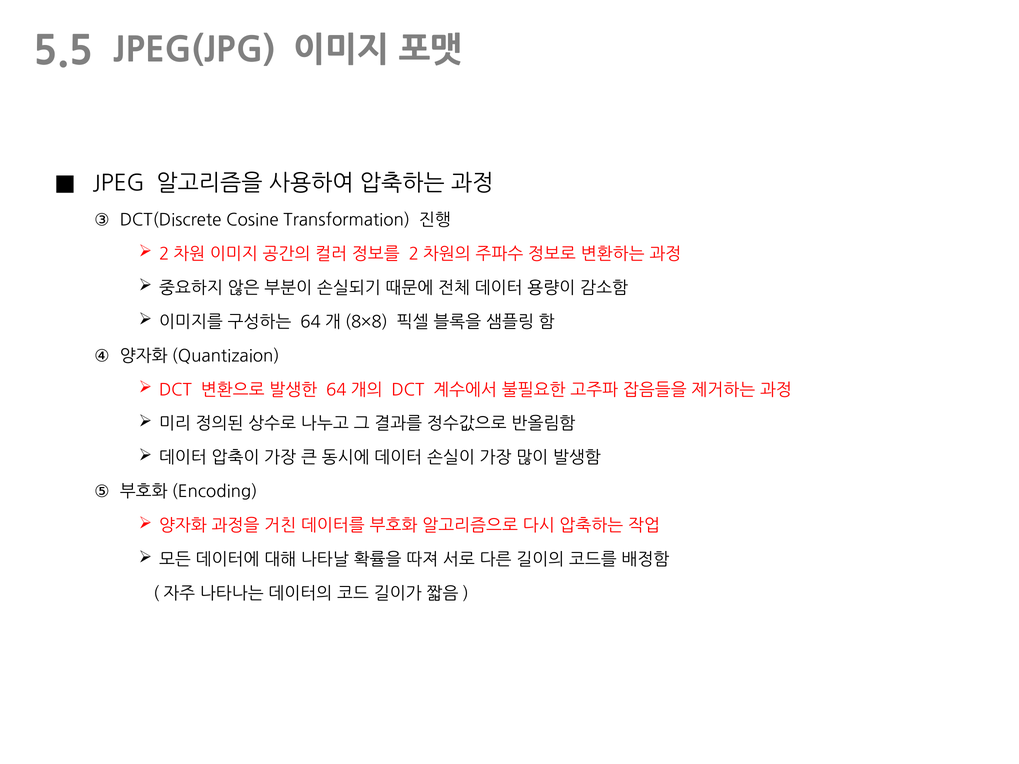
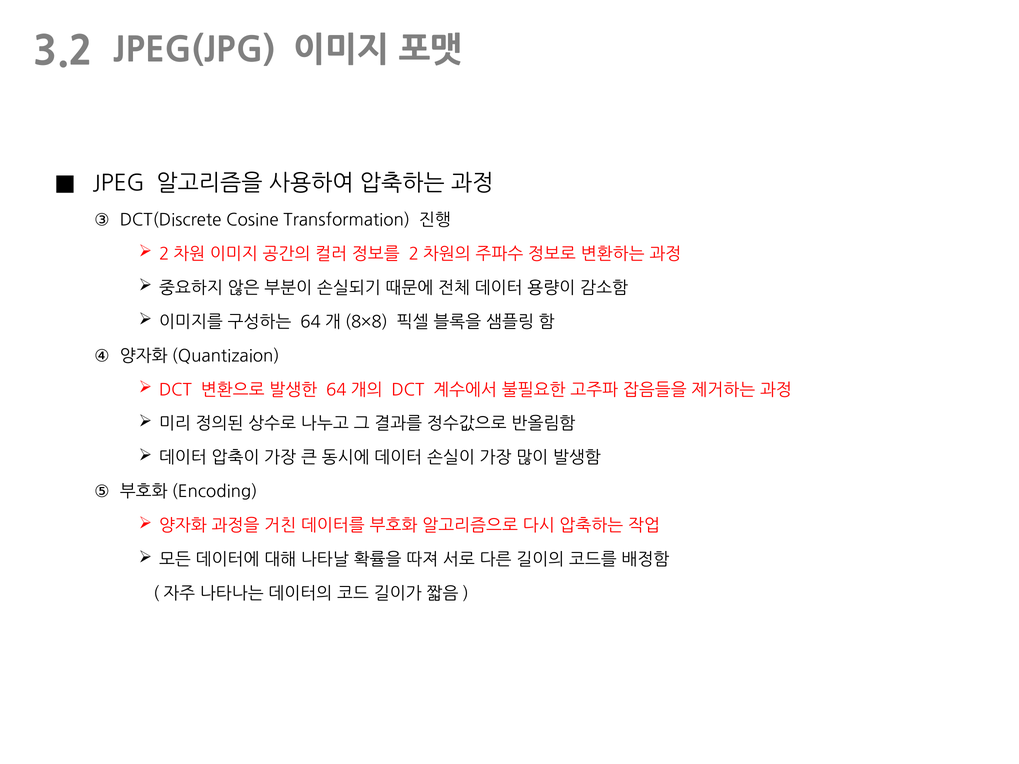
5.5: 5.5 -> 3.2
